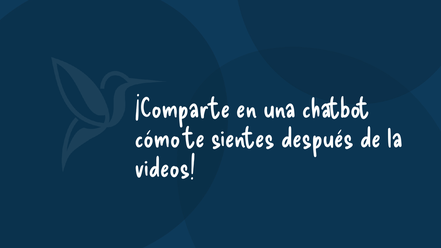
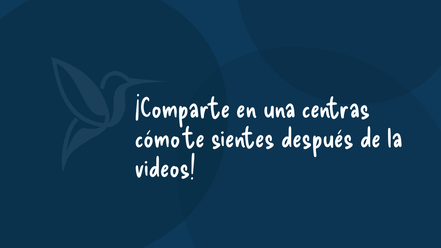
chatbot: chatbot -> centras
